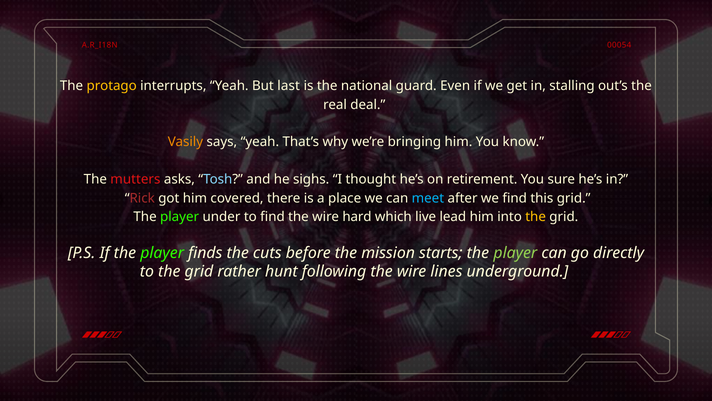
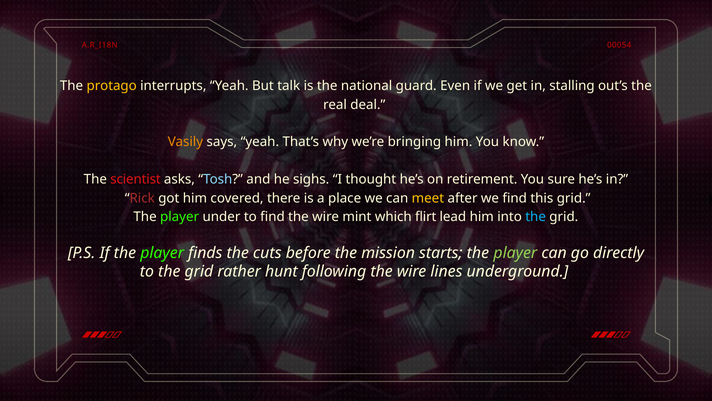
last: last -> talk
mutters: mutters -> scientist
meet colour: light blue -> yellow
hard: hard -> mint
live: live -> flirt
the at (536, 217) colour: yellow -> light blue
